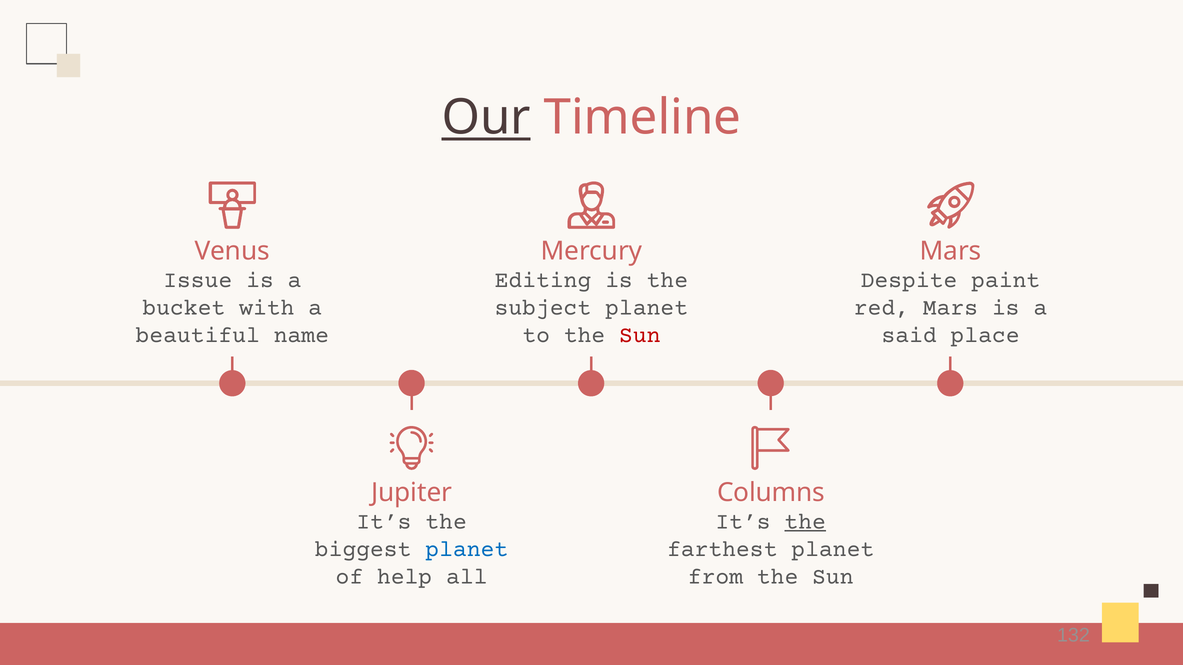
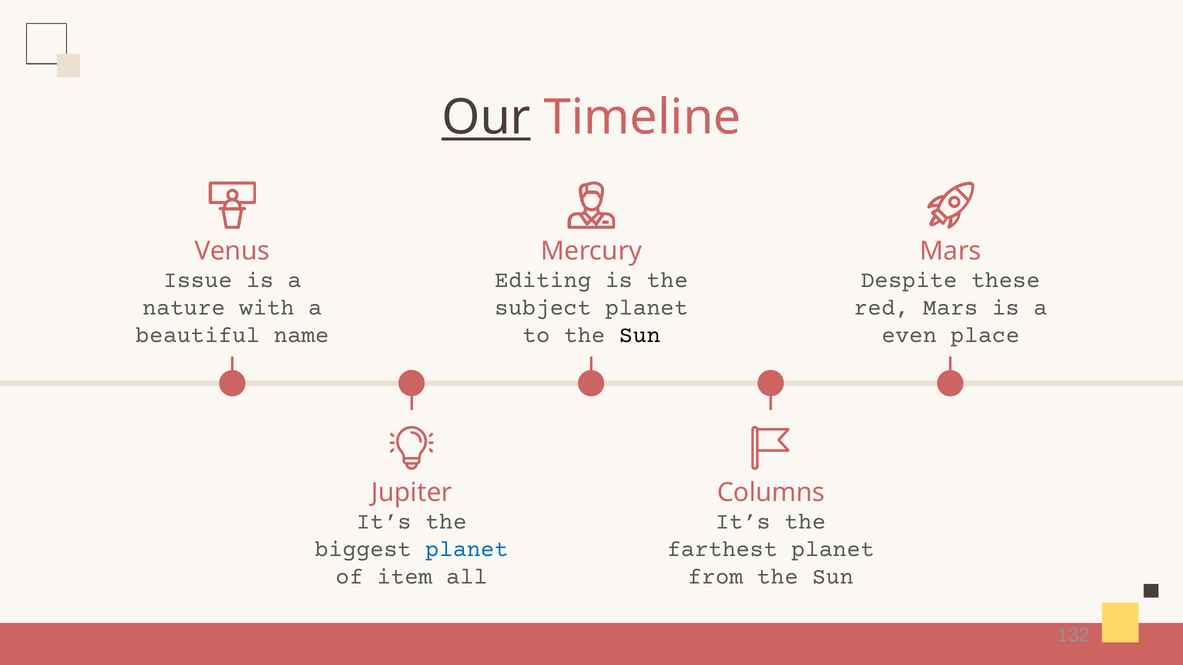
paint: paint -> these
bucket: bucket -> nature
Sun at (640, 335) colour: red -> black
said: said -> even
the at (805, 521) underline: present -> none
help: help -> item
